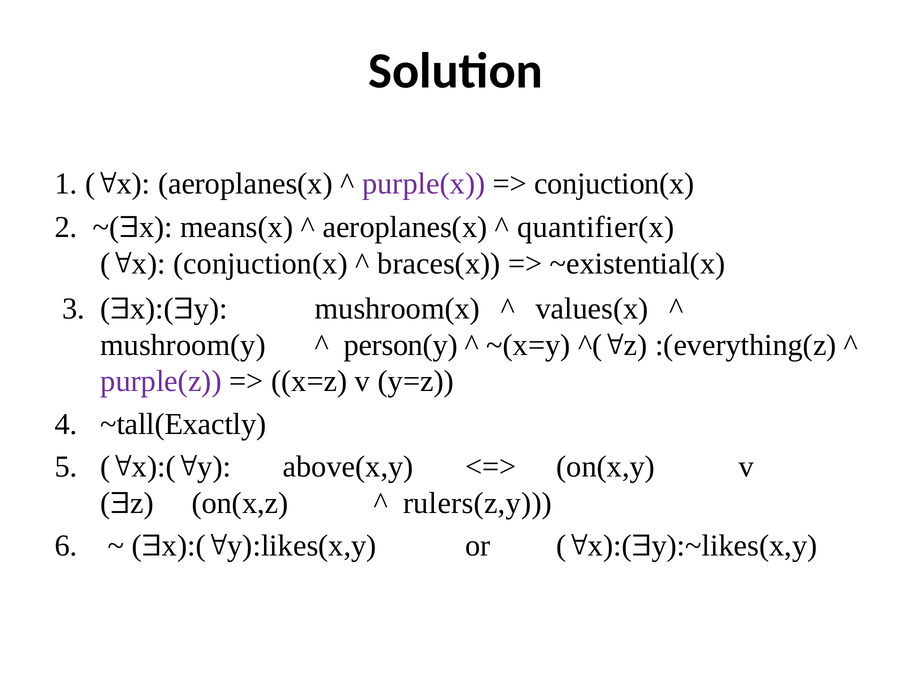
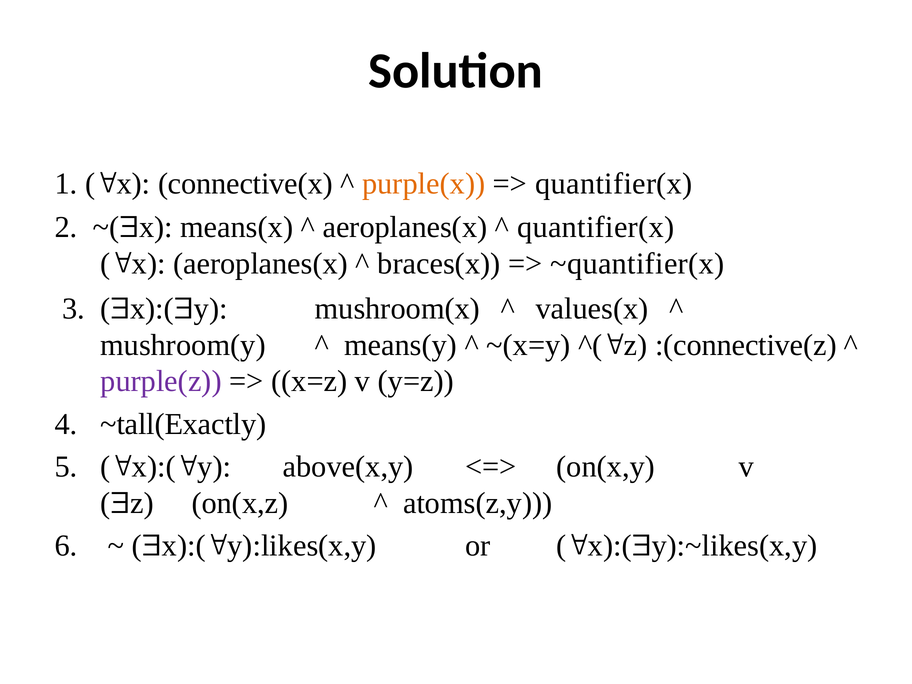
aeroplanes(x at (245, 183): aeroplanes(x -> connective(x
purple(x colour: purple -> orange
conjuction(x at (614, 183): conjuction(x -> quantifier(x
conjuction(x at (261, 264): conjuction(x -> aeroplanes(x
~existential(x: ~existential(x -> ~quantifier(x
person(y: person(y -> means(y
:(everything(z: :(everything(z -> :(connective(z
rulers(z,y: rulers(z,y -> atoms(z,y
